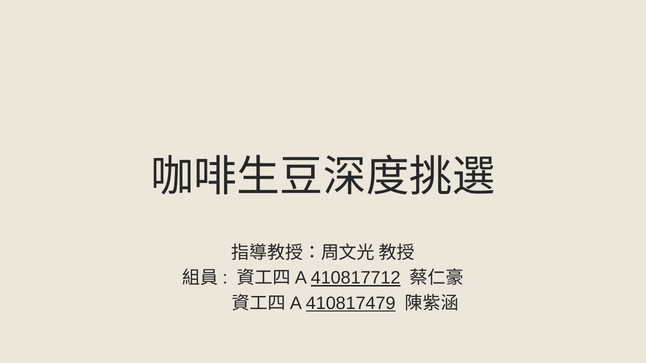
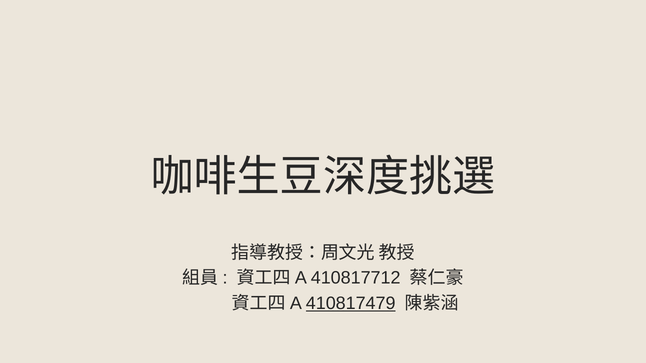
410817712 underline: present -> none
